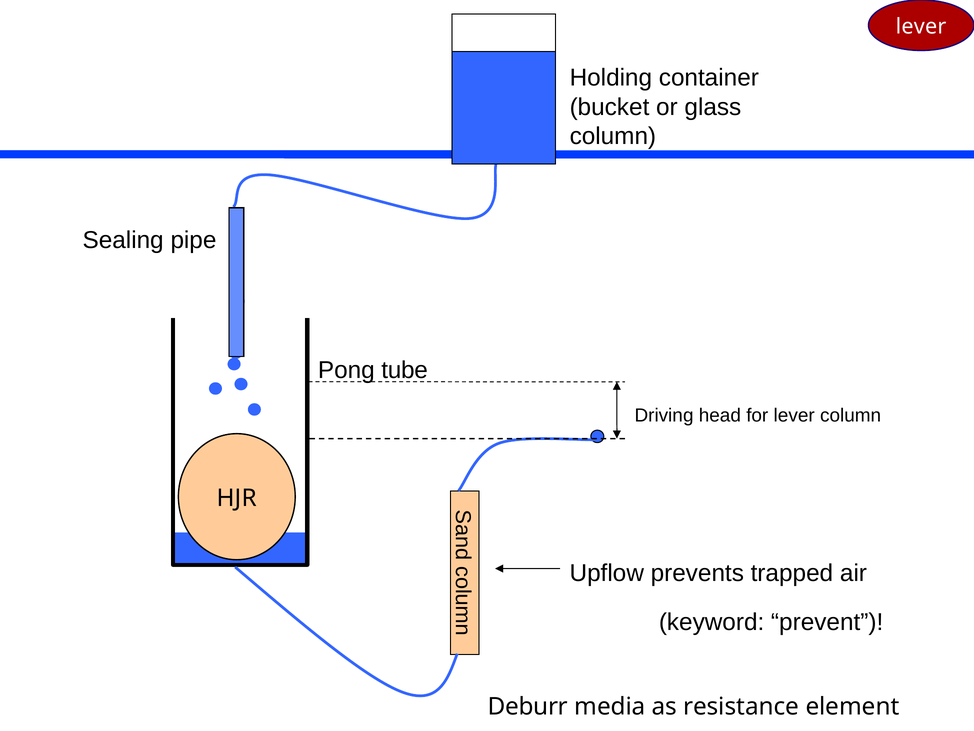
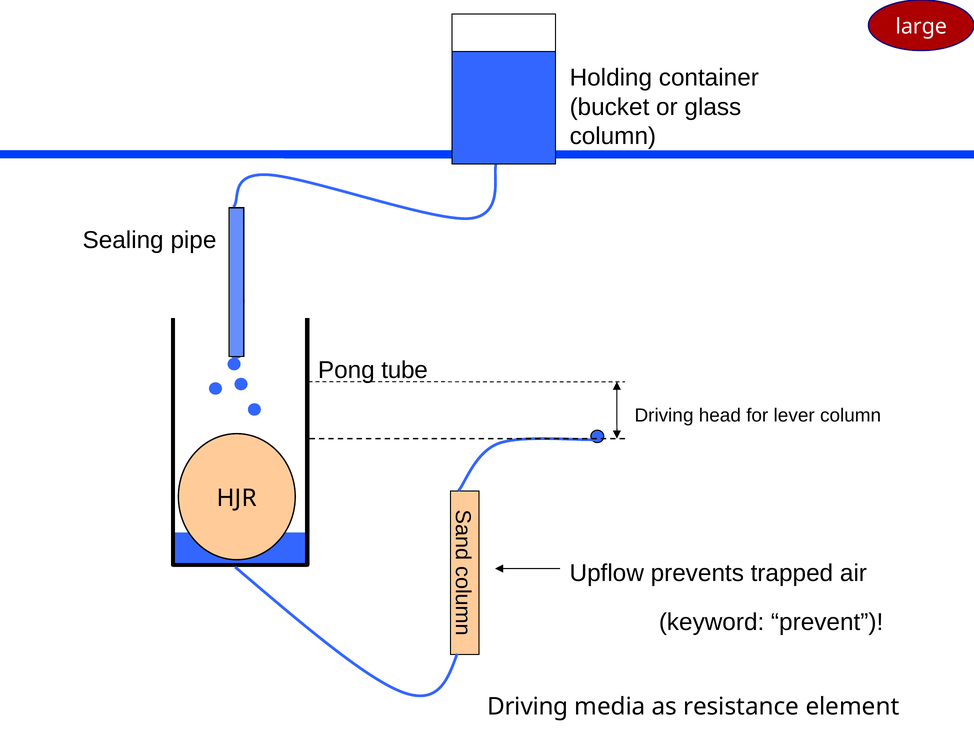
lever at (921, 27): lever -> large
Deburr at (528, 706): Deburr -> Driving
